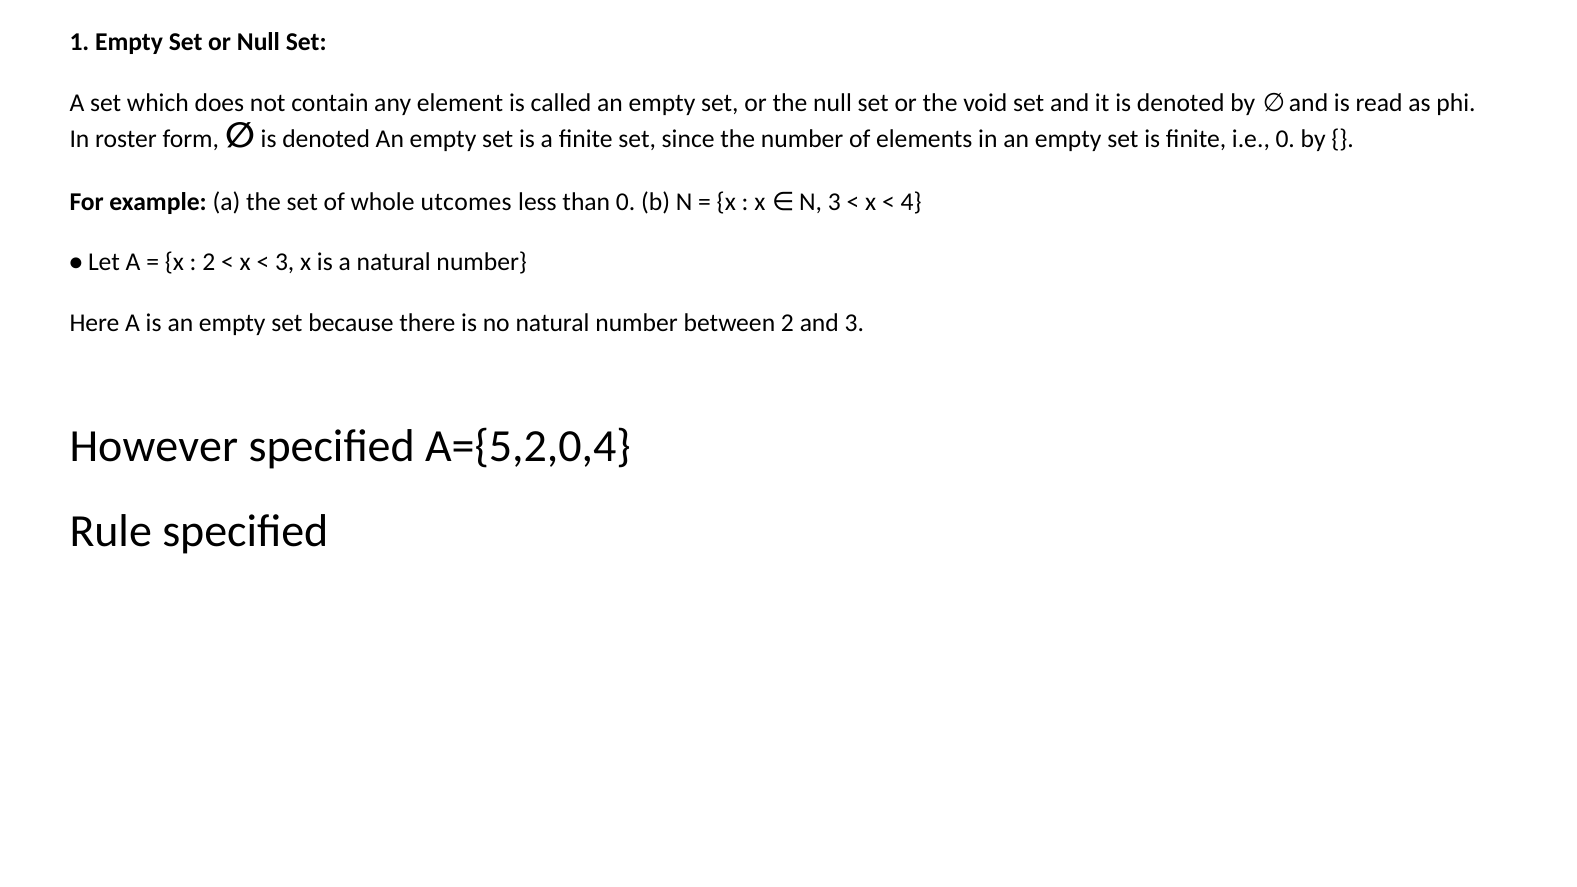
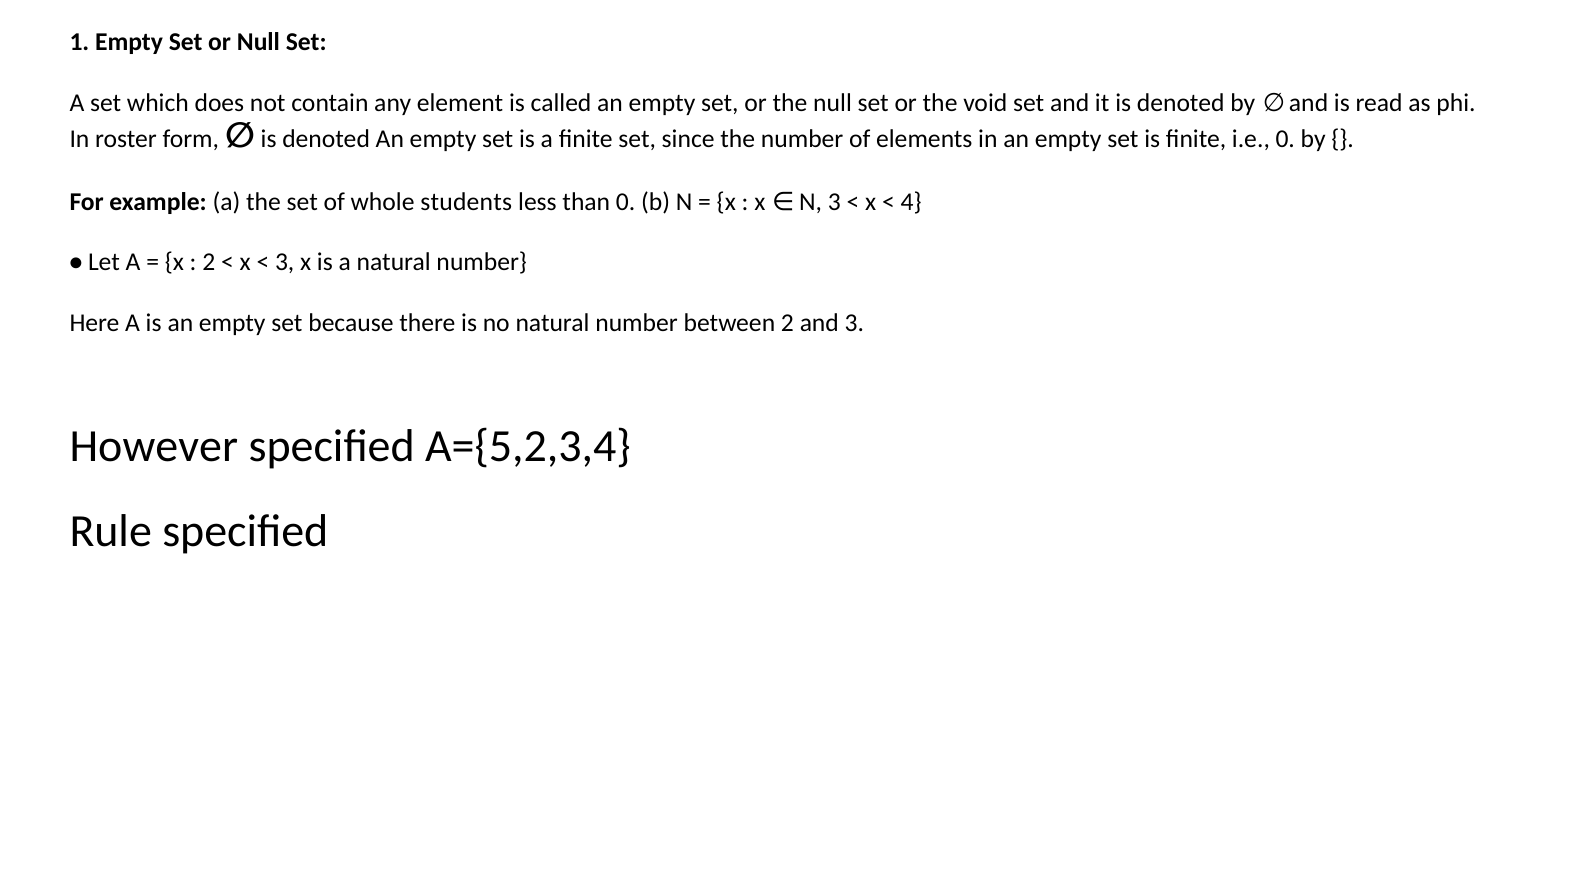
utcomes: utcomes -> students
A={5,2,0,4: A={5,2,0,4 -> A={5,2,3,4
